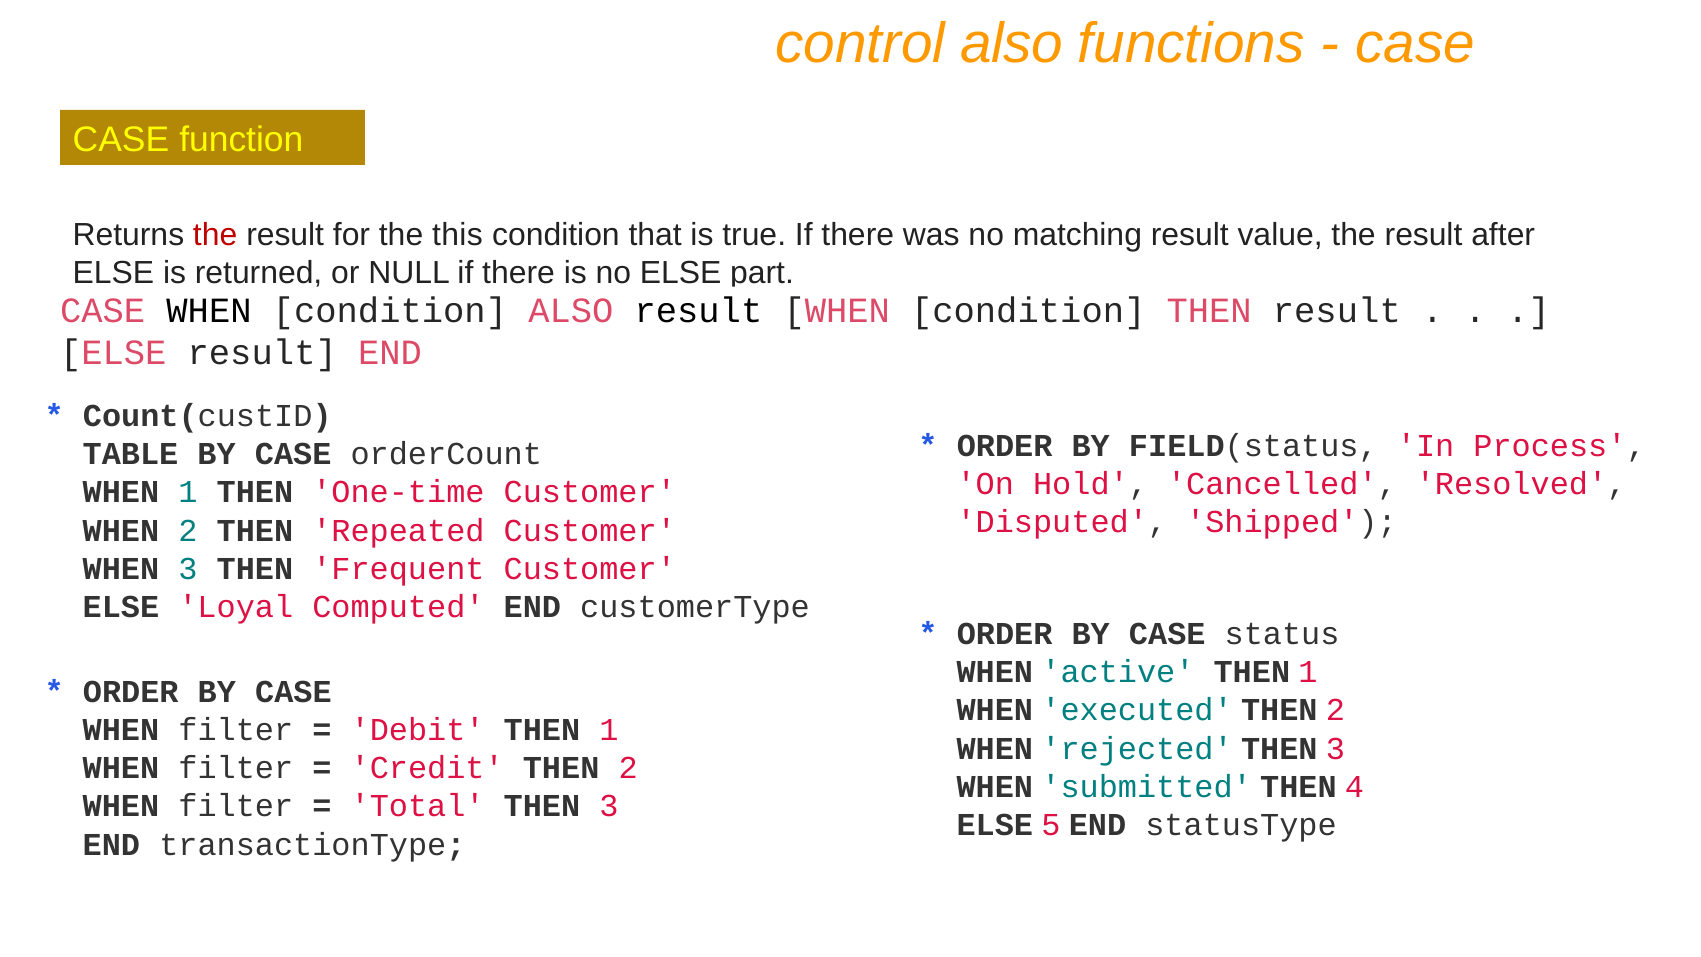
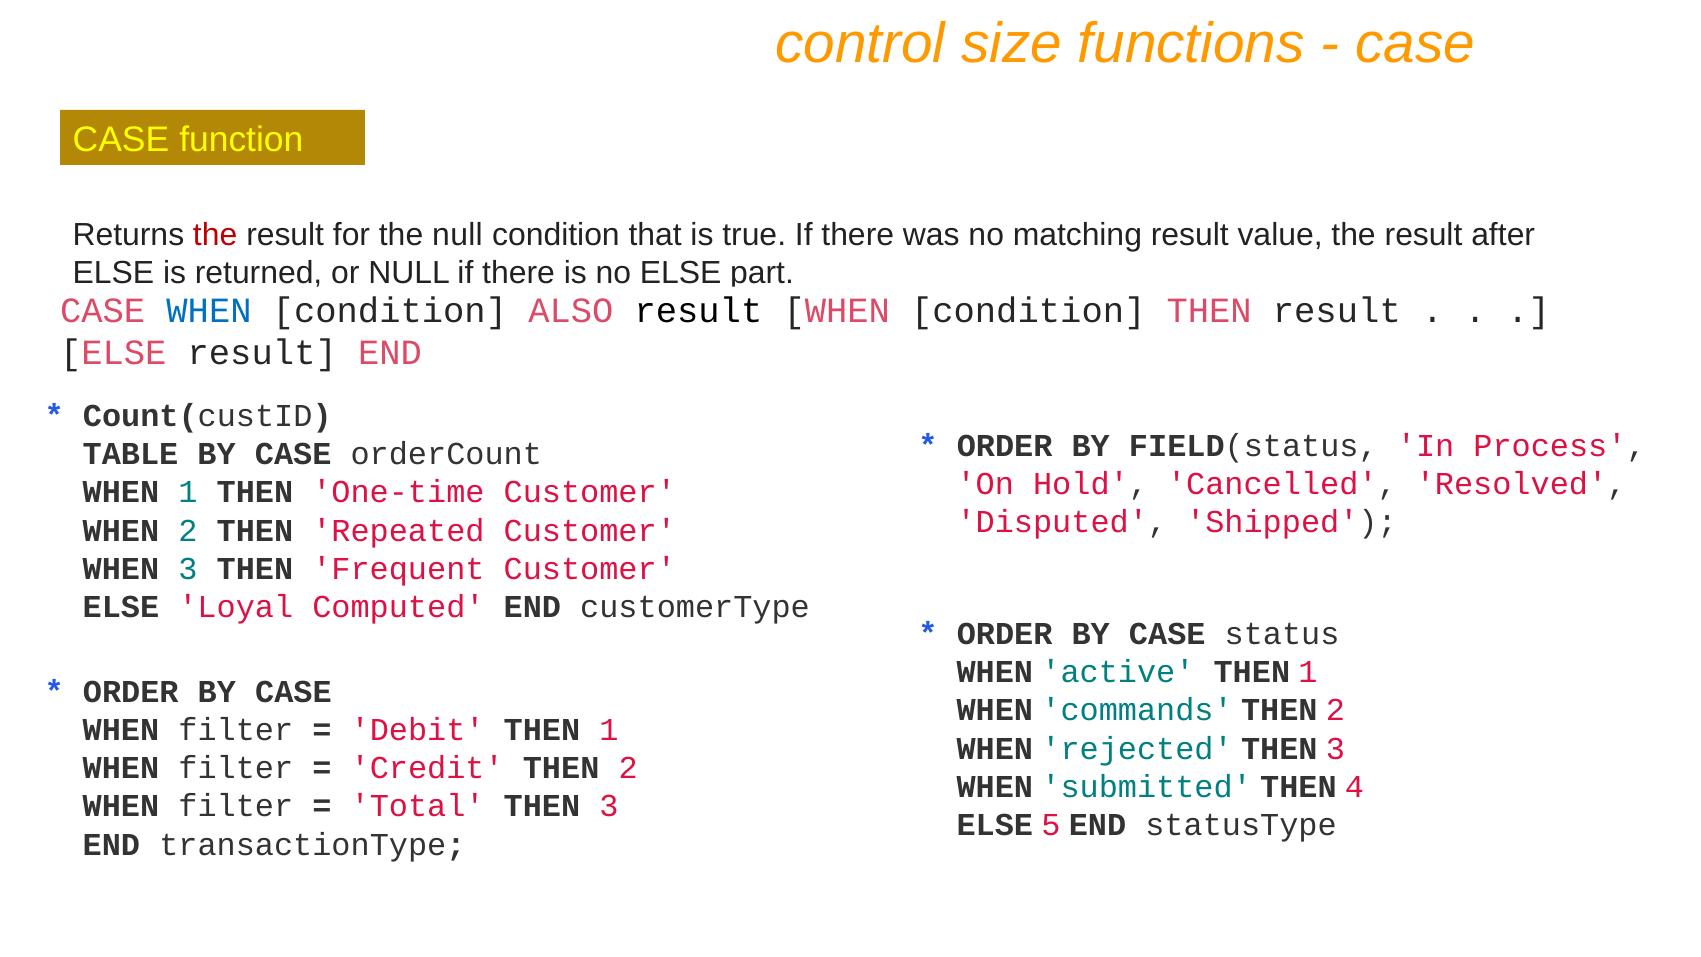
control also: also -> size
the this: this -> null
WHEN at (209, 310) colour: black -> blue
executed: executed -> commands
